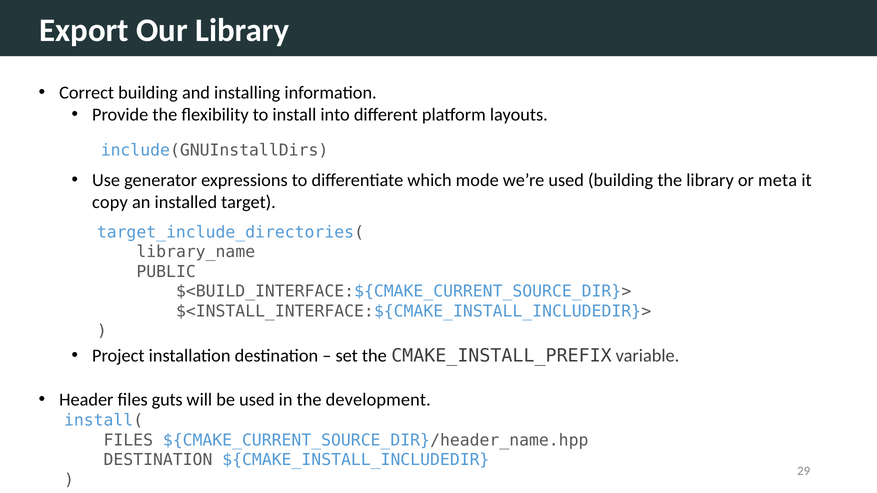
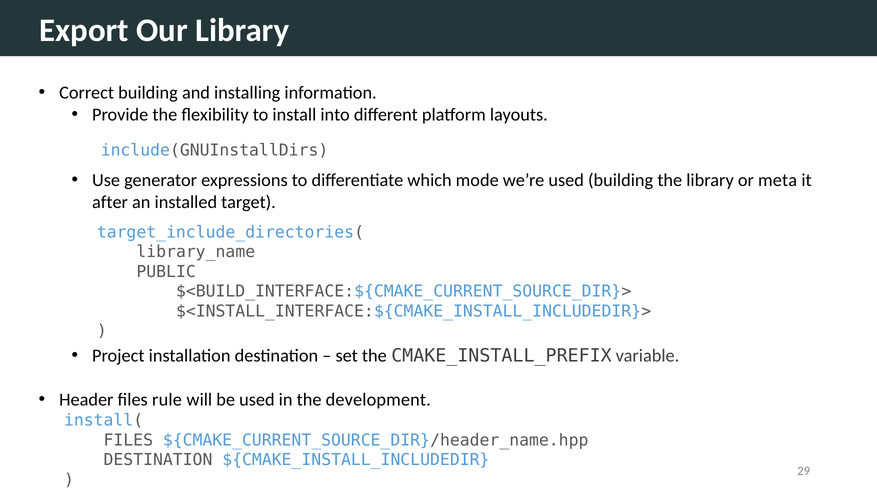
copy: copy -> after
guts: guts -> rule
